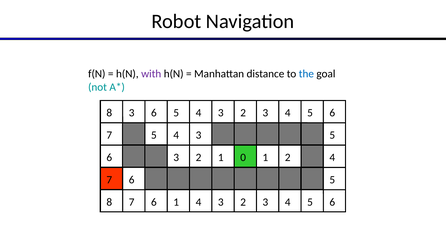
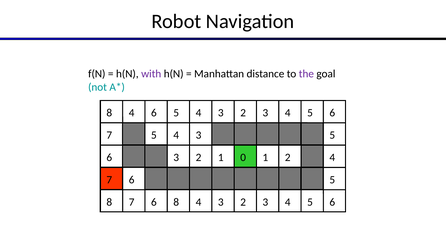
the colour: blue -> purple
8 3: 3 -> 4
6 1: 1 -> 8
